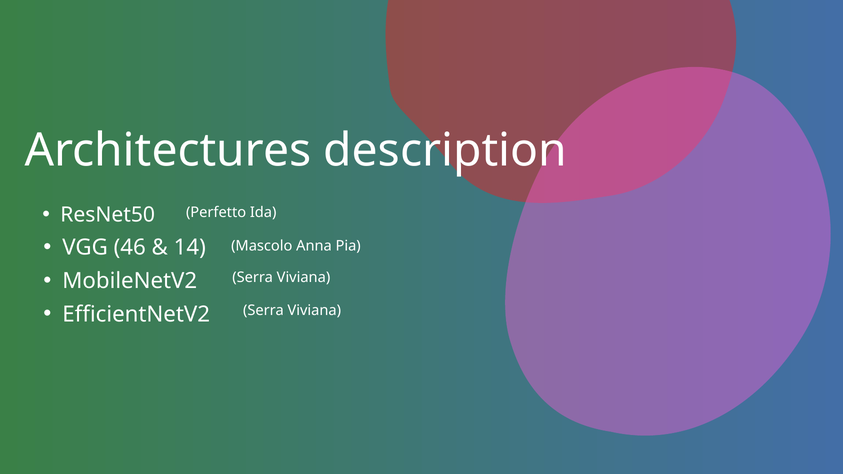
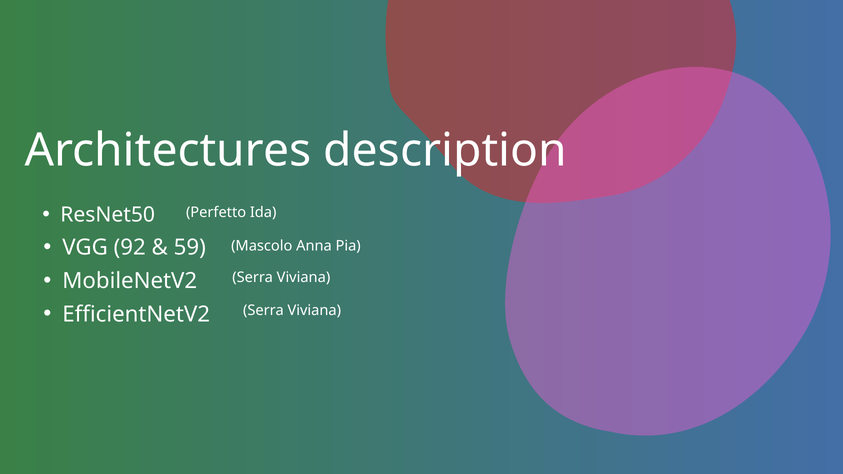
46: 46 -> 92
14: 14 -> 59
